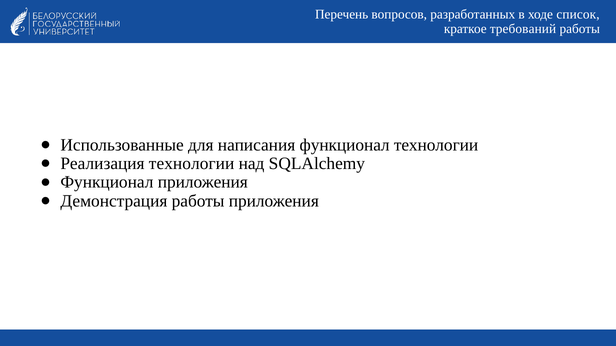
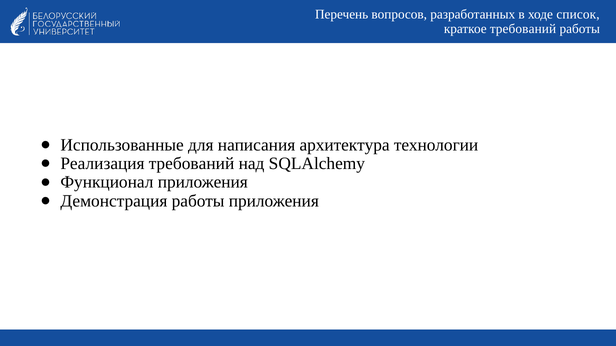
написания функционал: функционал -> архитектура
Реализация технологии: технологии -> требований
